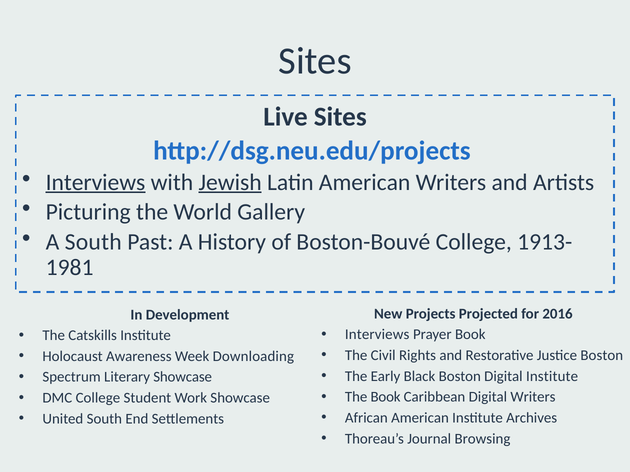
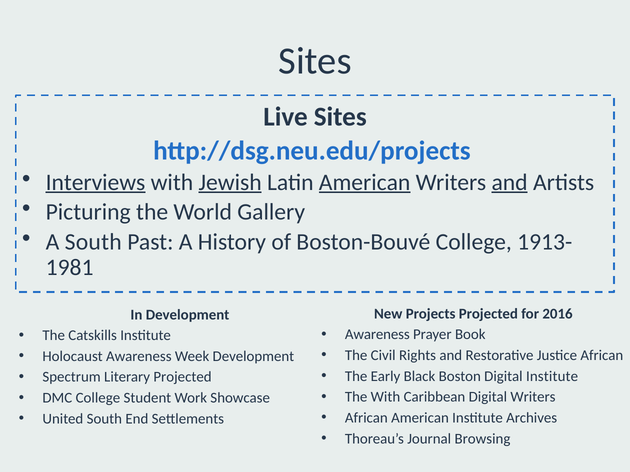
American at (365, 182) underline: none -> present
and at (510, 182) underline: none -> present
Interviews at (377, 335): Interviews -> Awareness
Justice Boston: Boston -> African
Week Downloading: Downloading -> Development
Literary Showcase: Showcase -> Projected
The Book: Book -> With
